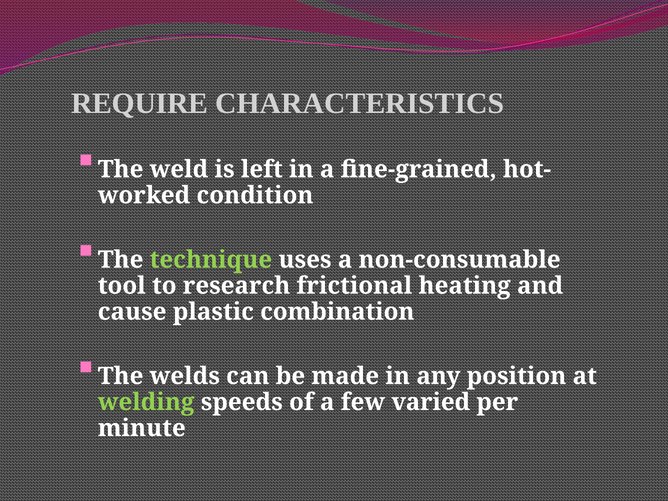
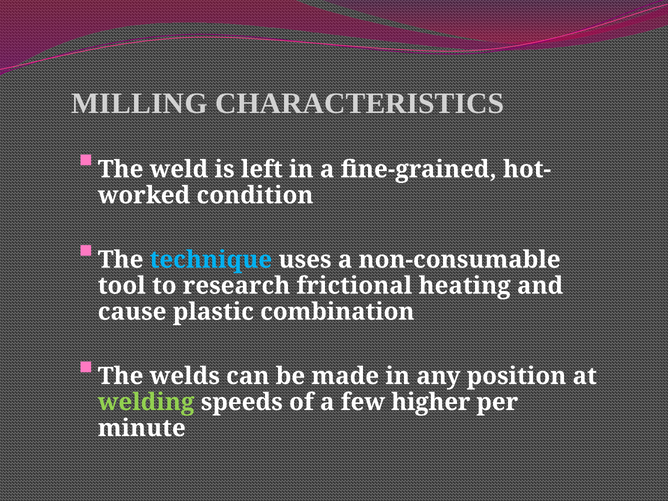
REQUIRE: REQUIRE -> MILLING
technique colour: light green -> light blue
varied: varied -> higher
